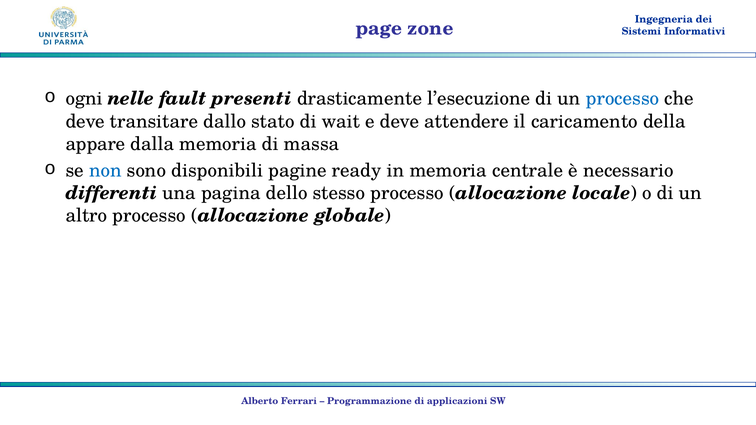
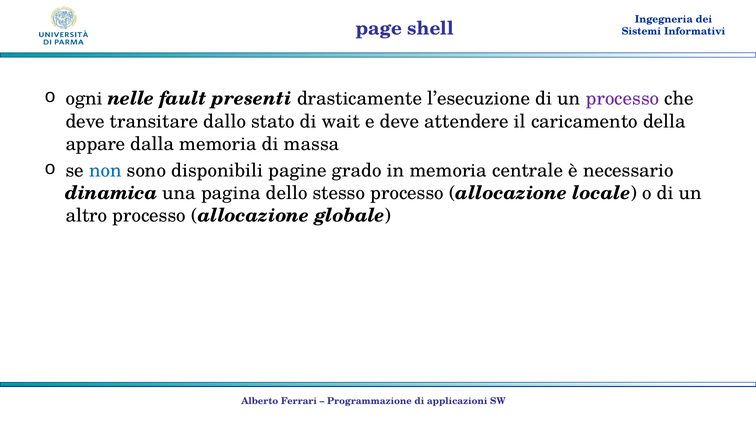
zone: zone -> shell
processo at (622, 99) colour: blue -> purple
ready: ready -> grado
differenti: differenti -> dinamica
